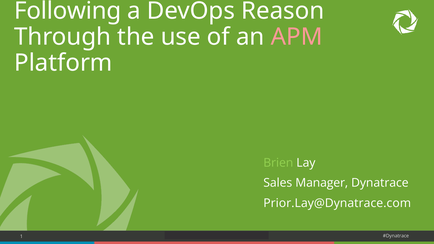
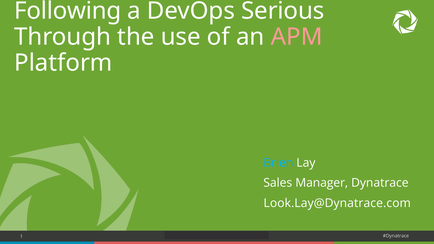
Reason: Reason -> Serious
Brien colour: light green -> light blue
Prior.Lay@Dynatrace.com: Prior.Lay@Dynatrace.com -> Look.Lay@Dynatrace.com
